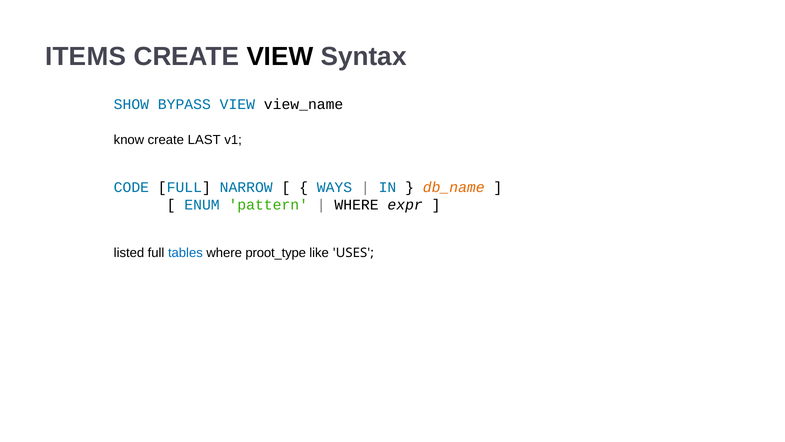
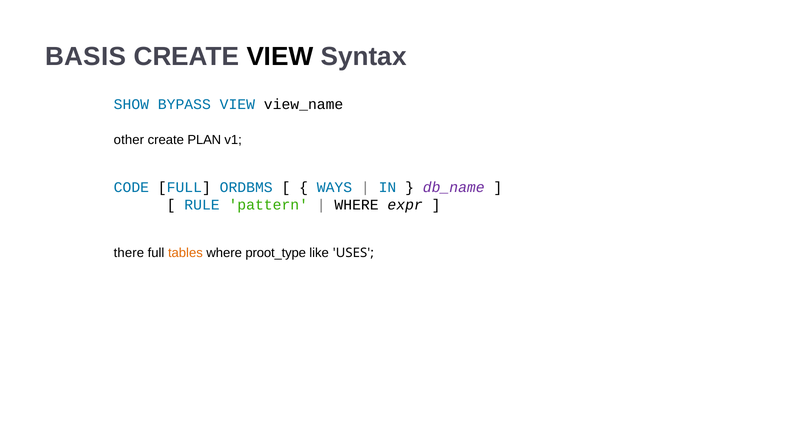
ITEMS: ITEMS -> BASIS
know: know -> other
LAST: LAST -> PLAN
NARROW: NARROW -> ORDBMS
db_name colour: orange -> purple
ENUM: ENUM -> RULE
listed: listed -> there
tables colour: blue -> orange
